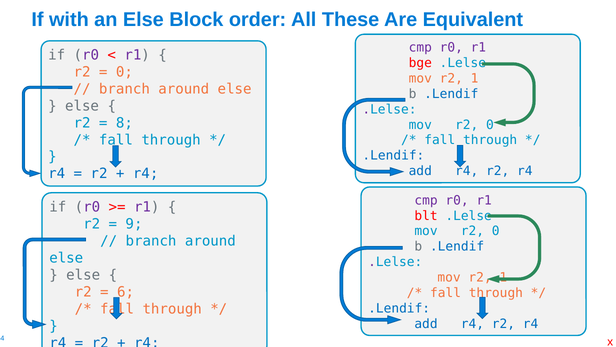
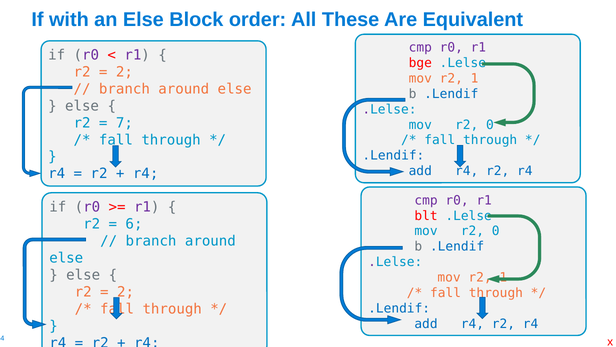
0 at (124, 72): 0 -> 2
8: 8 -> 7
9: 9 -> 6
6 at (126, 292): 6 -> 2
